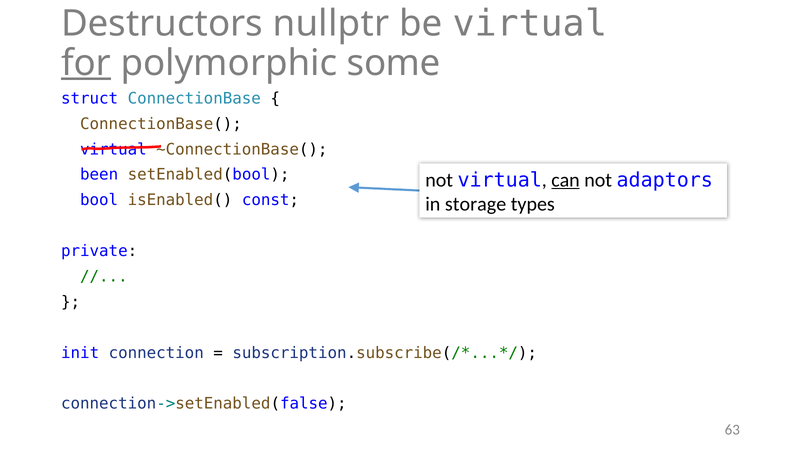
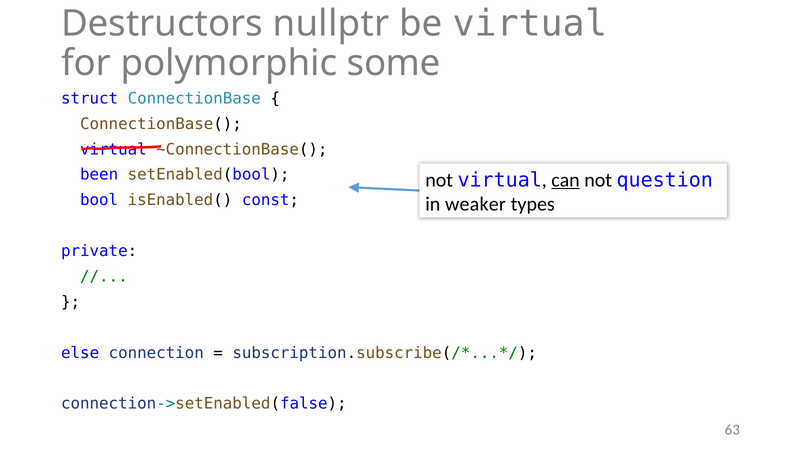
for underline: present -> none
adaptors: adaptors -> question
storage: storage -> weaker
init: init -> else
